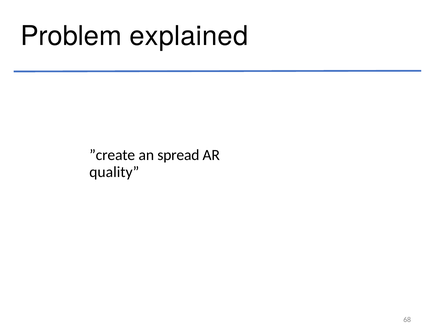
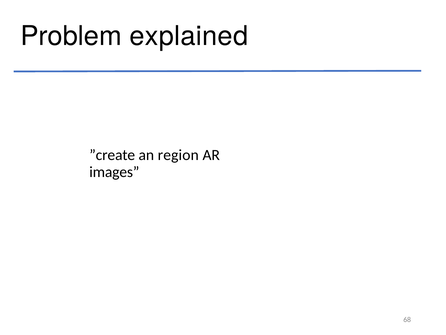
spread: spread -> region
quality: quality -> images
